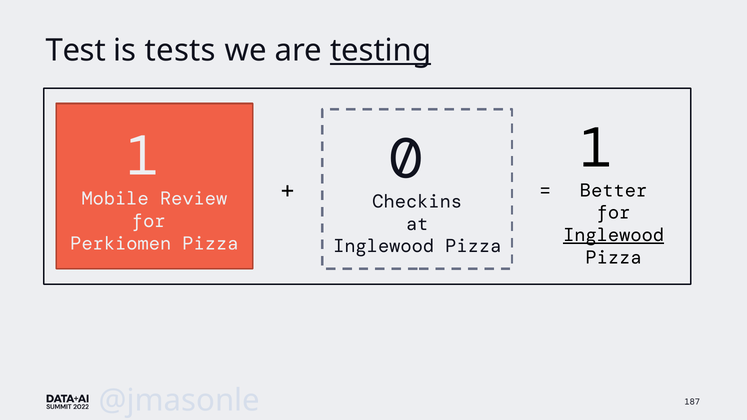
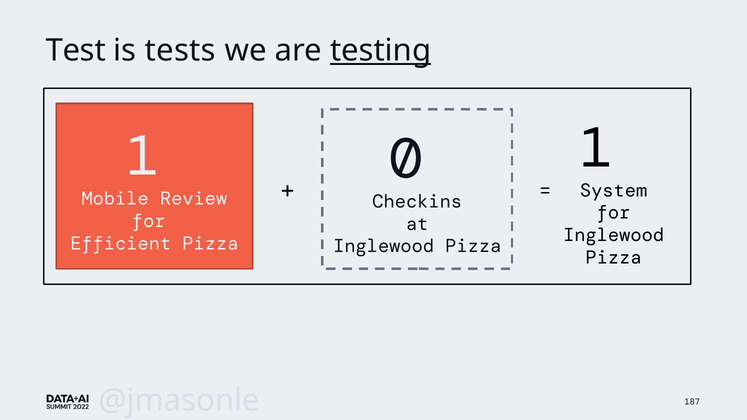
Better: Better -> System
Inglewood at (614, 235) underline: present -> none
Perkiomen: Perkiomen -> Efficient
